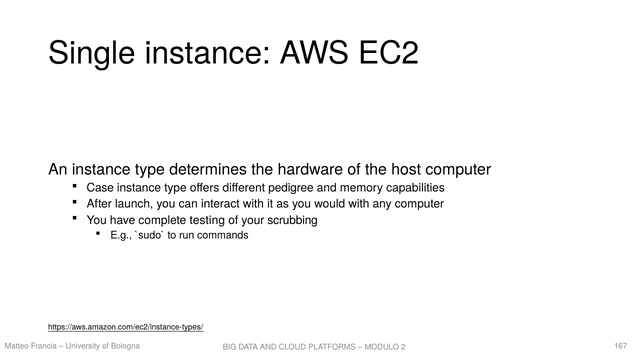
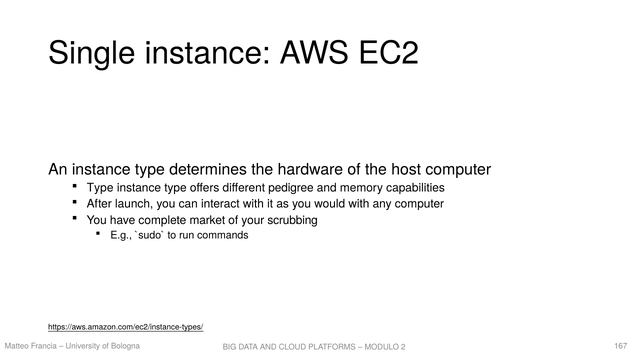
Case at (100, 188): Case -> Type
testing: testing -> market
